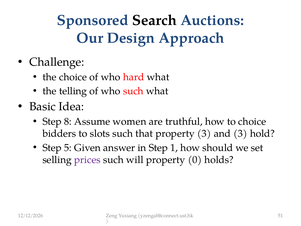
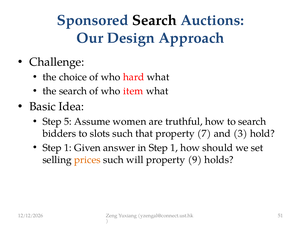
the telling: telling -> search
who such: such -> item
8: 8 -> 5
to choice: choice -> search
property 3: 3 -> 7
5 at (68, 148): 5 -> 1
prices colour: purple -> orange
0: 0 -> 9
